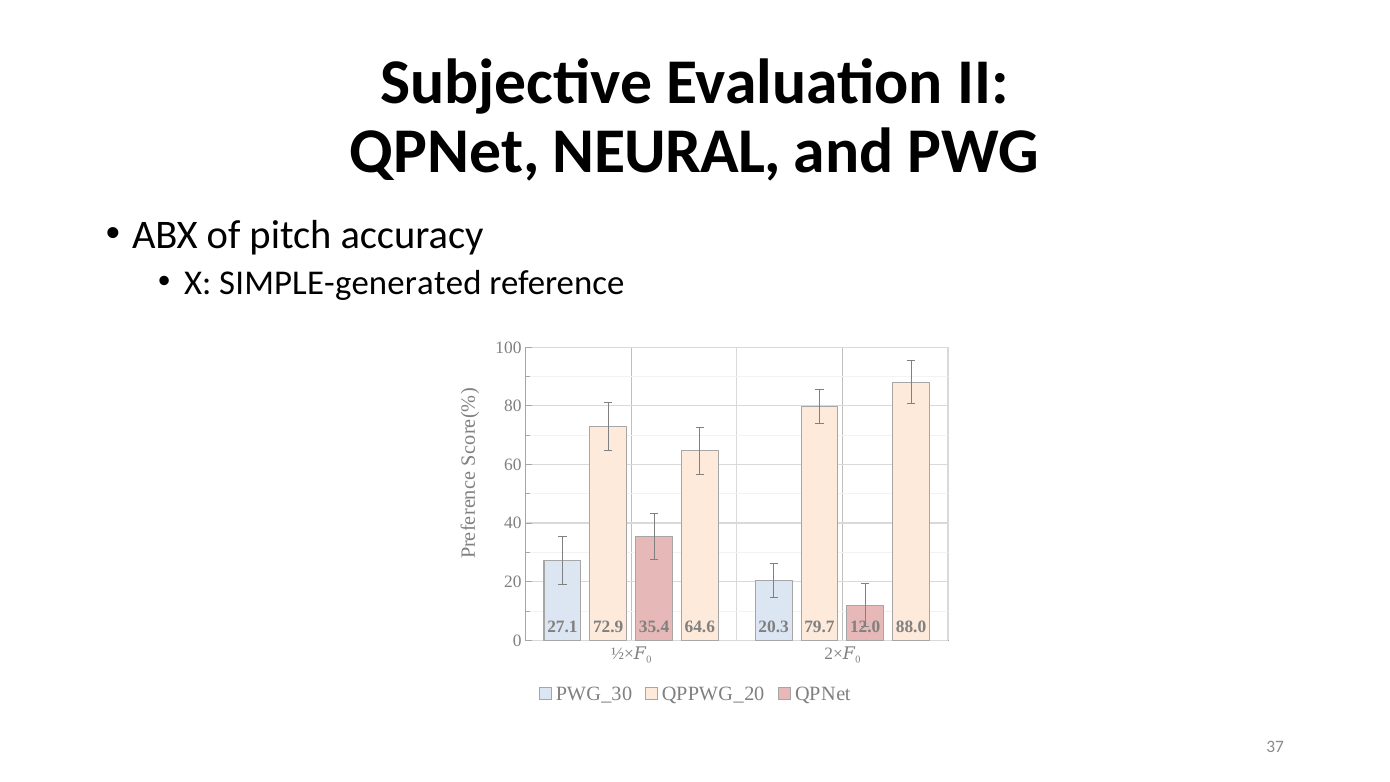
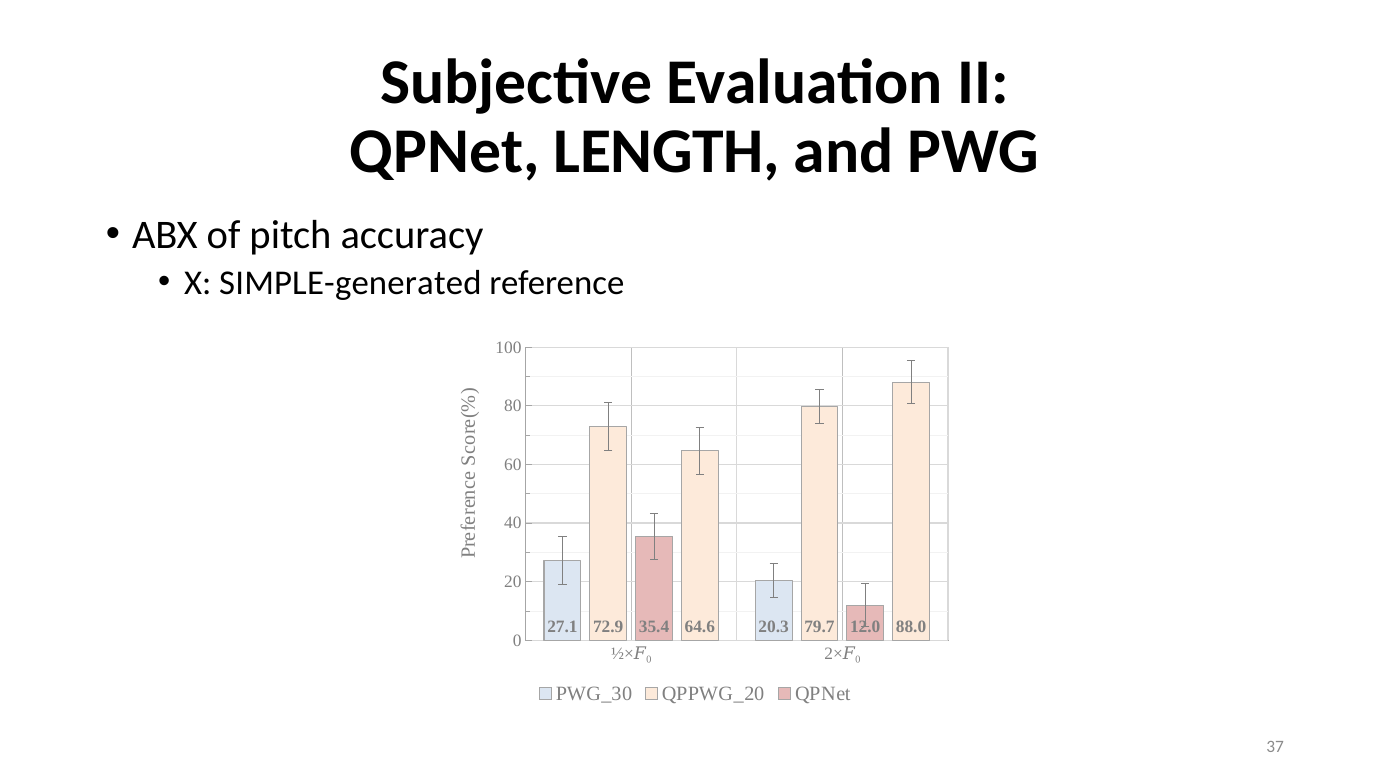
NEURAL: NEURAL -> LENGTH
